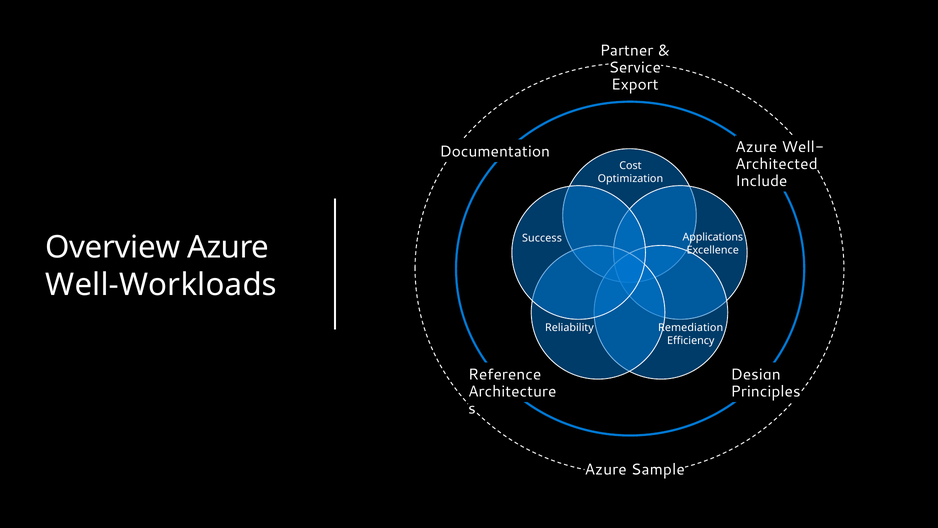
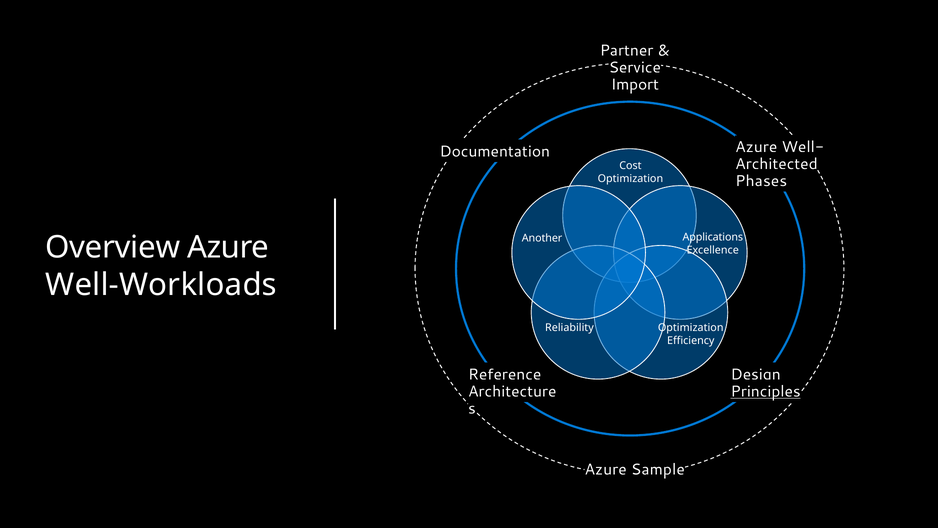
Export: Export -> Import
Include: Include -> Phases
Success: Success -> Another
Remediation at (691, 328): Remediation -> Optimization
Principles underline: none -> present
